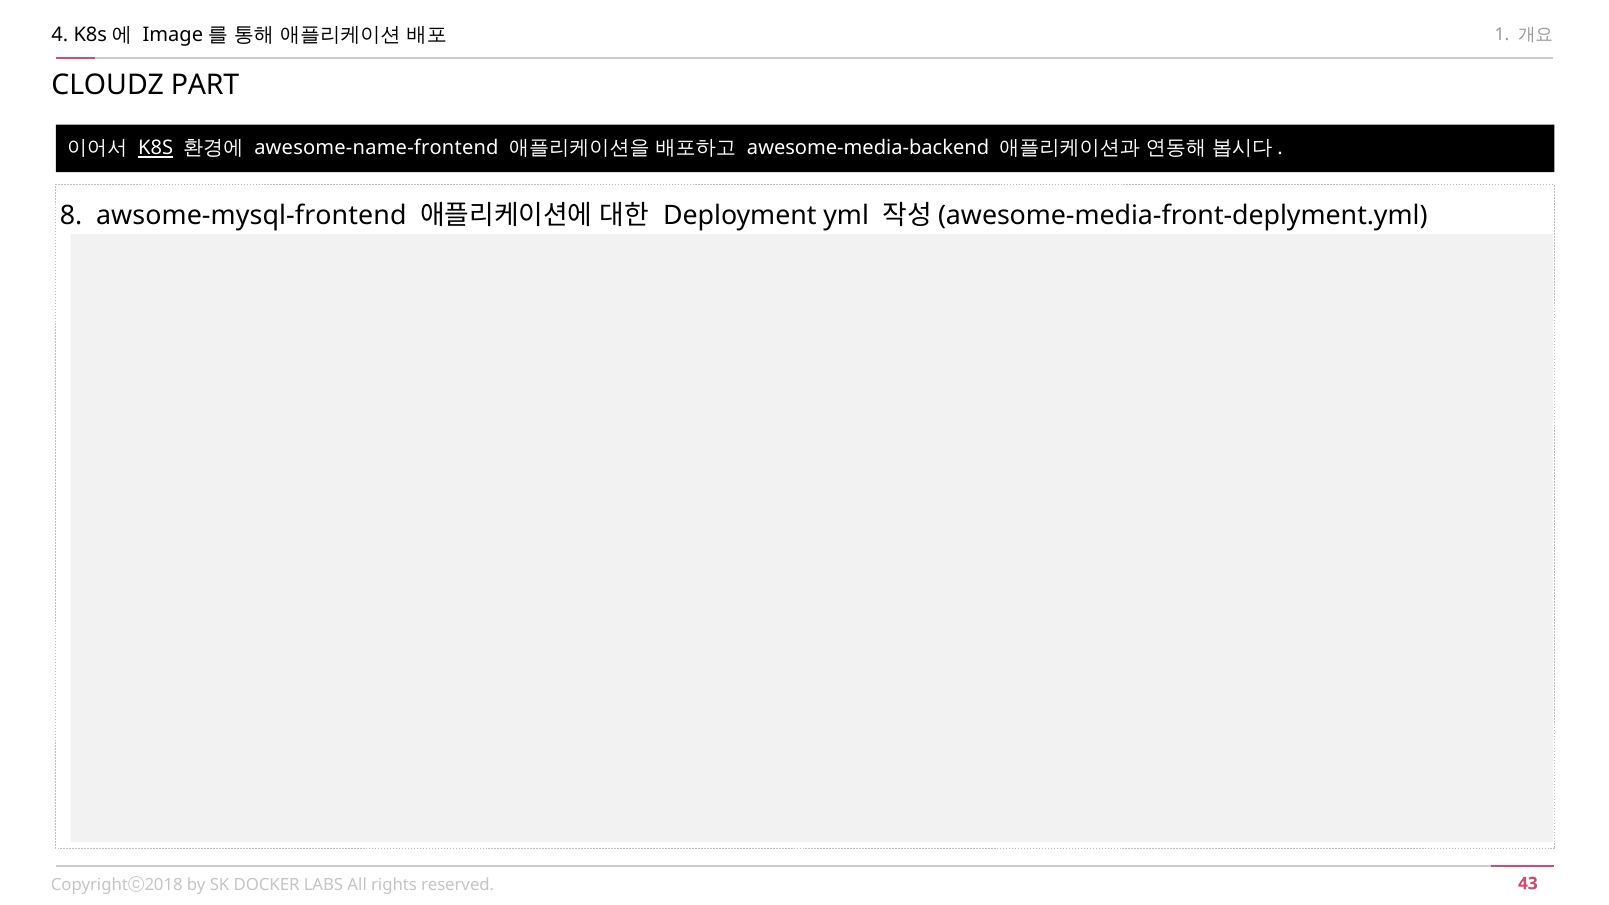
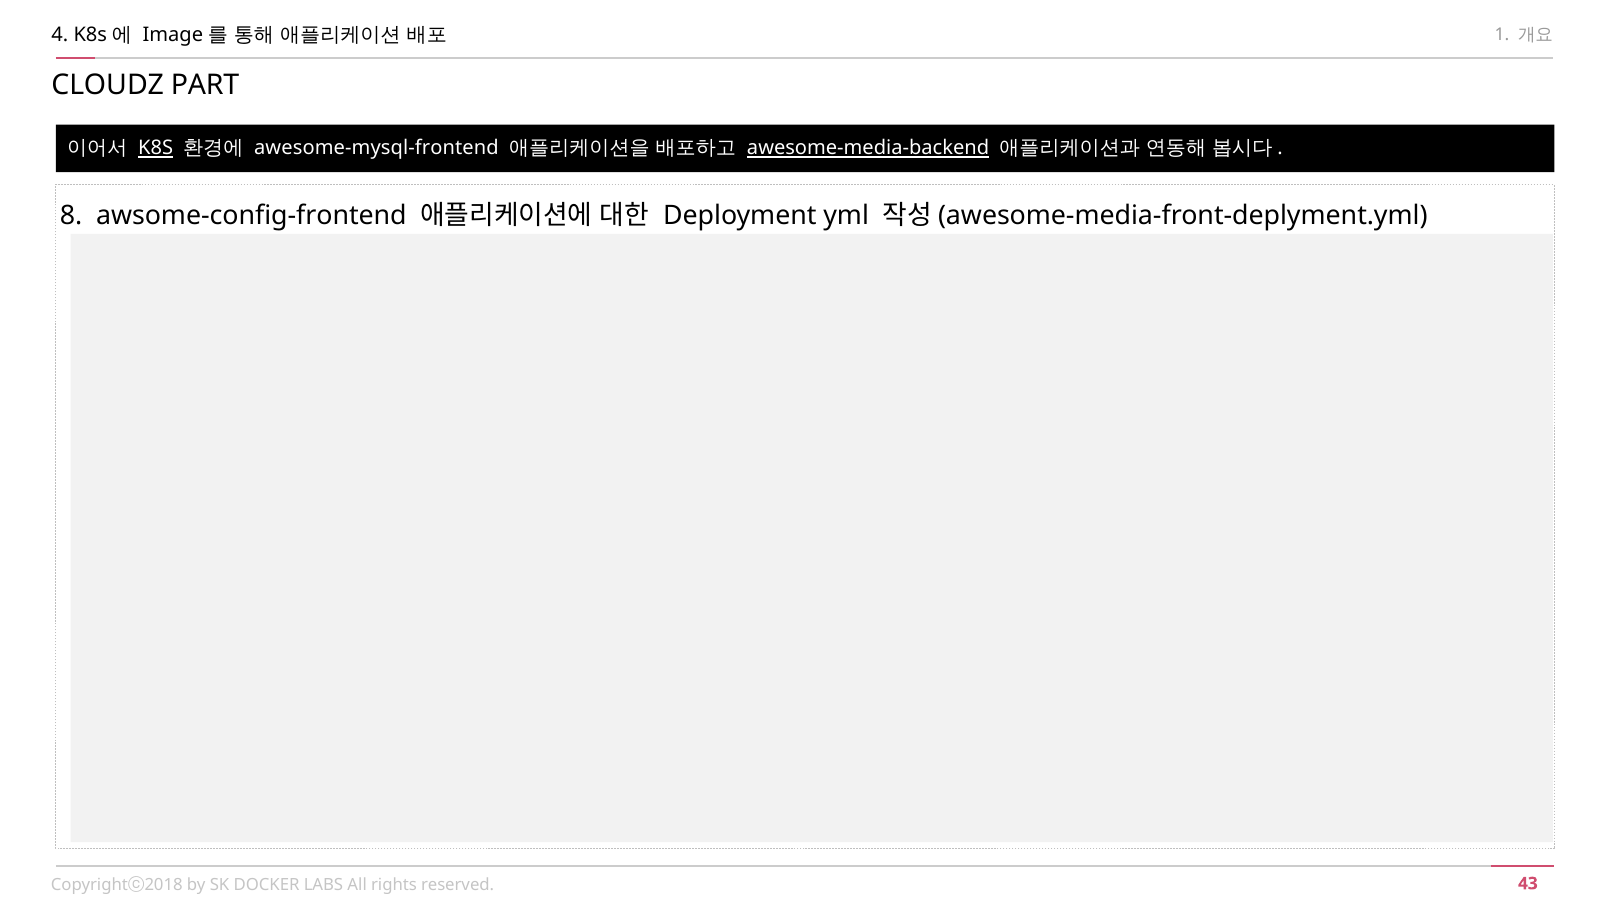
awesome-name-frontend: awesome-name-frontend -> awesome-mysql-frontend
awesome-media-backend underline: none -> present
awsome-mysql-frontend: awsome-mysql-frontend -> awsome-config-frontend
